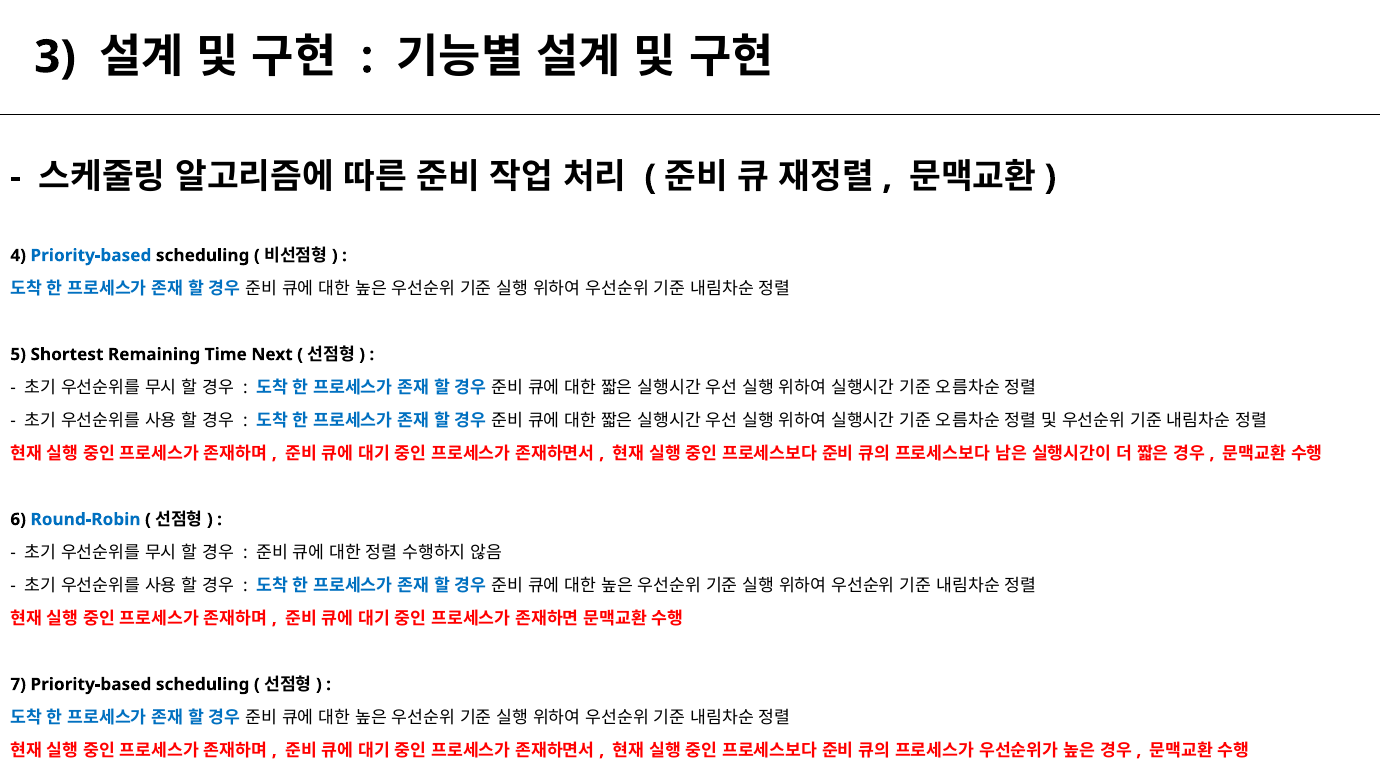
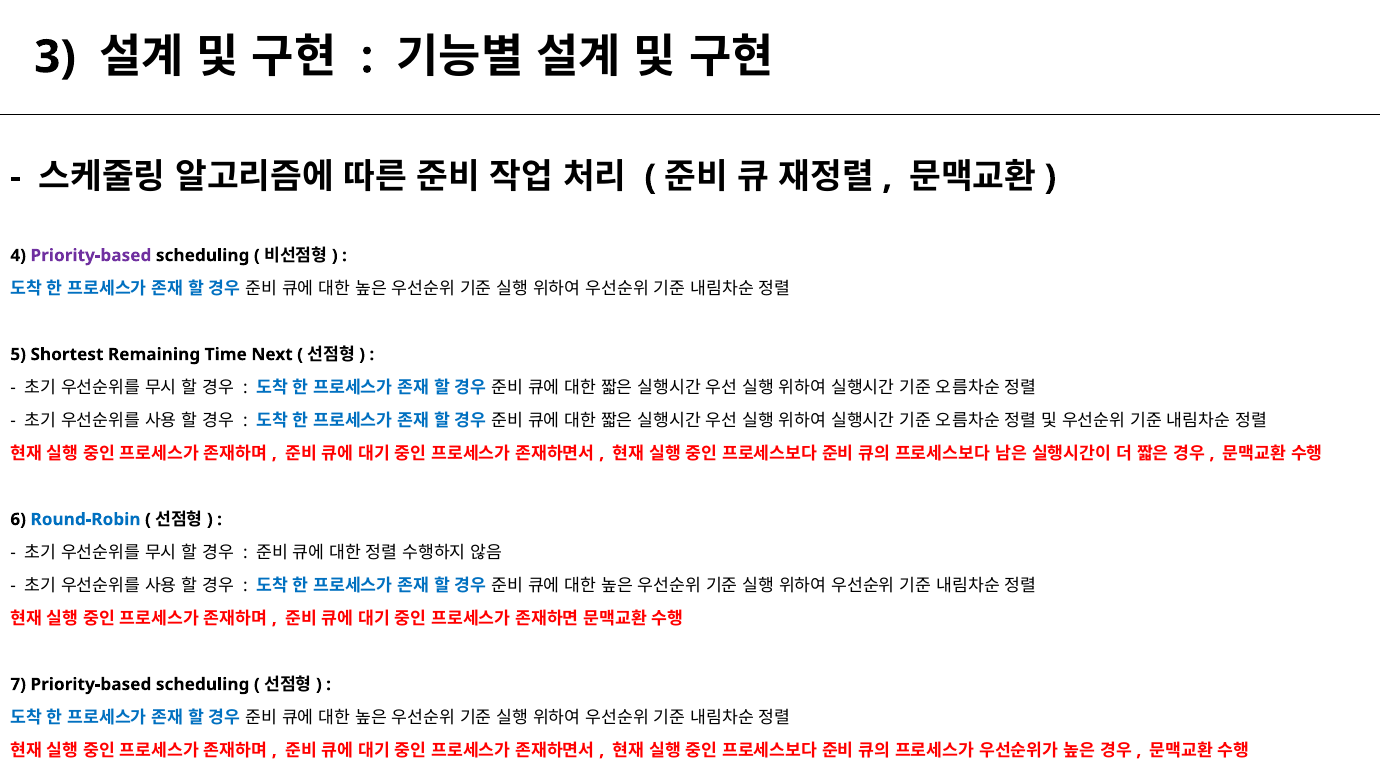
Priority-based at (91, 256) colour: blue -> purple
